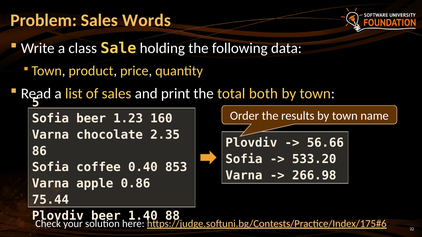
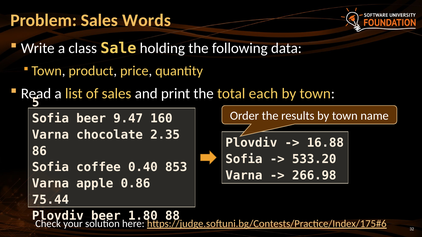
both: both -> each
1.23: 1.23 -> 9.47
56.66: 56.66 -> 16.88
1.40: 1.40 -> 1.80
